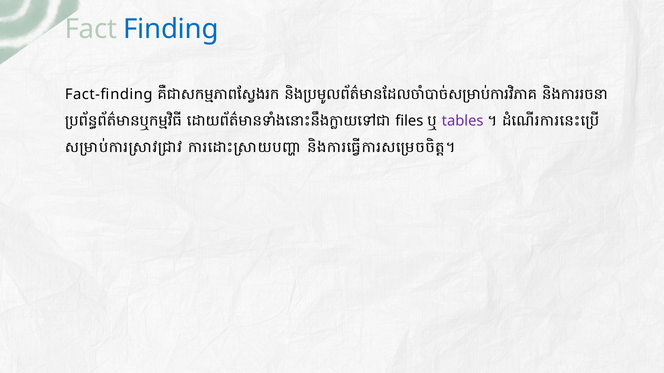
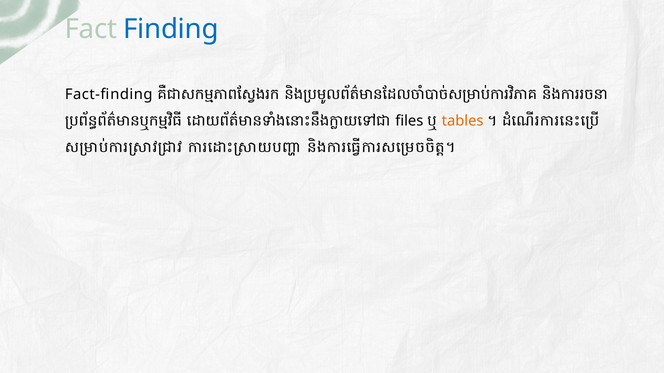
tables colour: purple -> orange
